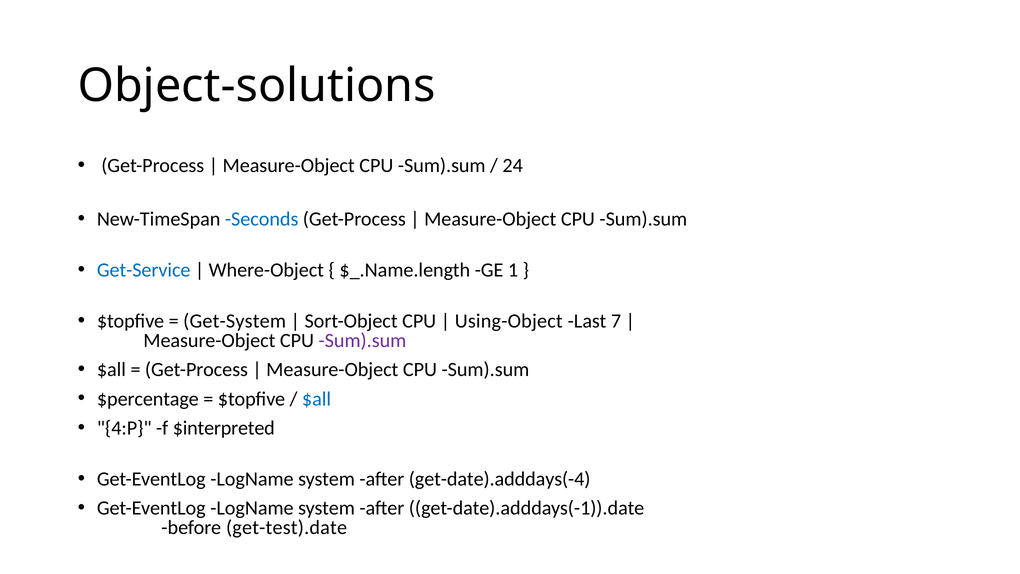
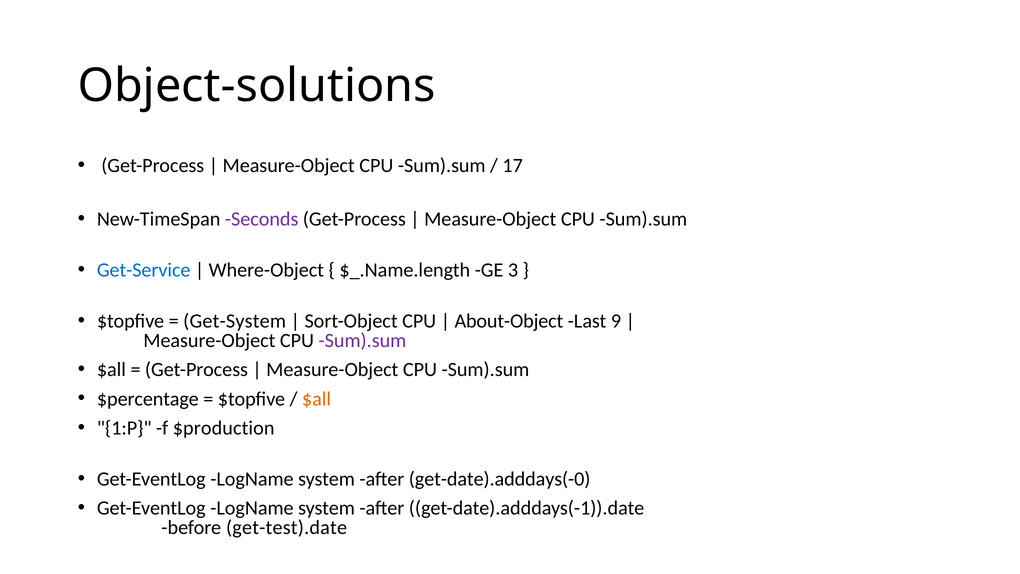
24: 24 -> 17
Seconds colour: blue -> purple
1: 1 -> 3
Using-Object: Using-Object -> About-Object
7: 7 -> 9
$all at (317, 399) colour: blue -> orange
4:P: 4:P -> 1:P
$interpreted: $interpreted -> $production
get-date).adddays(-4: get-date).adddays(-4 -> get-date).adddays(-0
